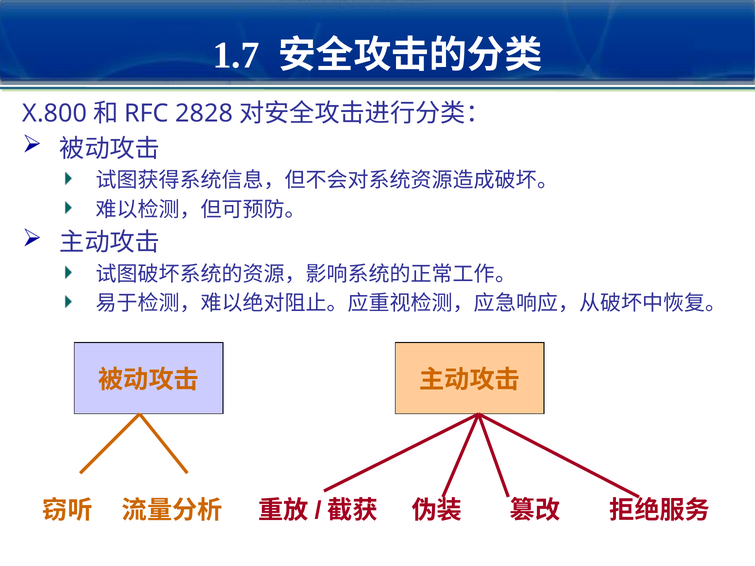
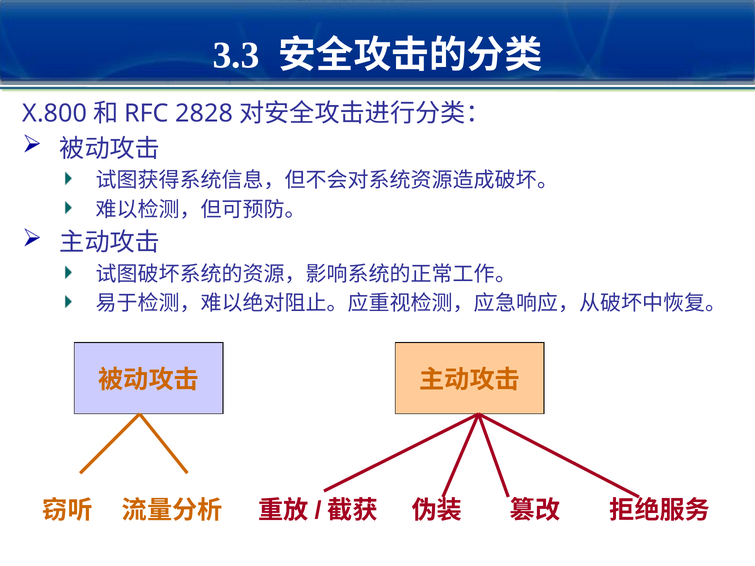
1.7: 1.7 -> 3.3
